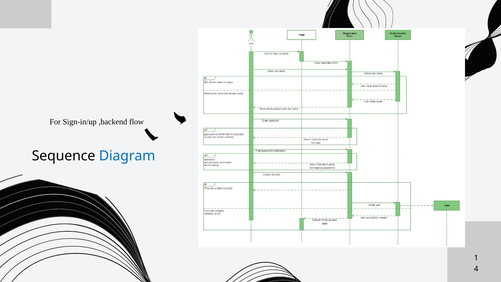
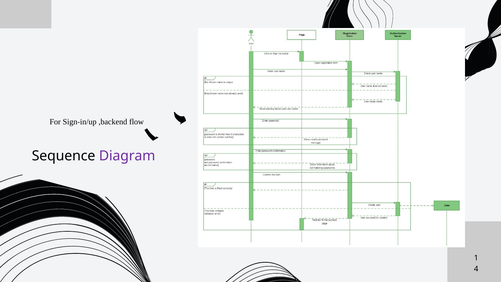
Diagram colour: blue -> purple
